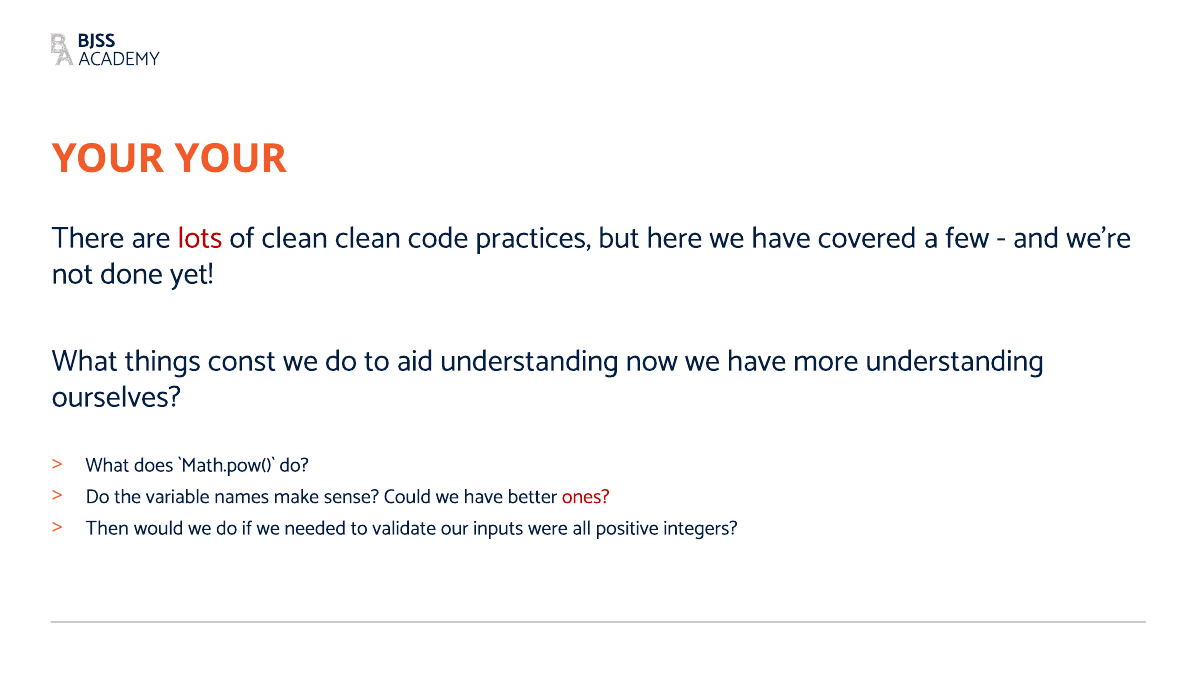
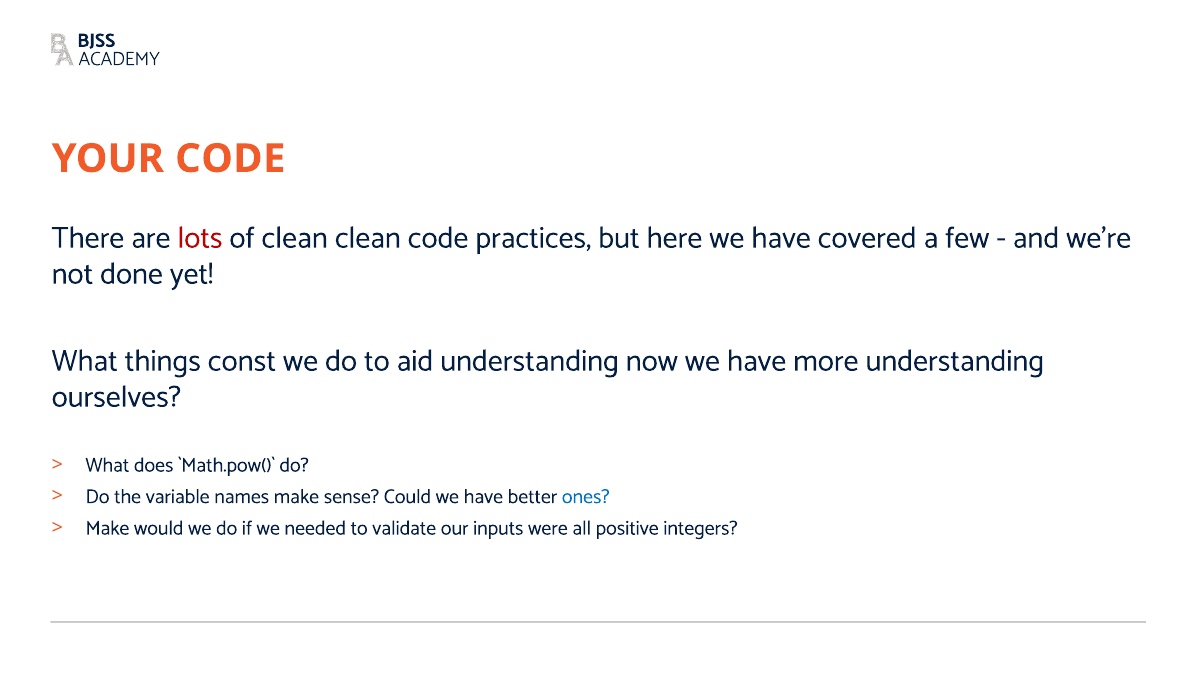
YOUR YOUR: YOUR -> CODE
ones colour: red -> blue
Then at (107, 528): Then -> Make
